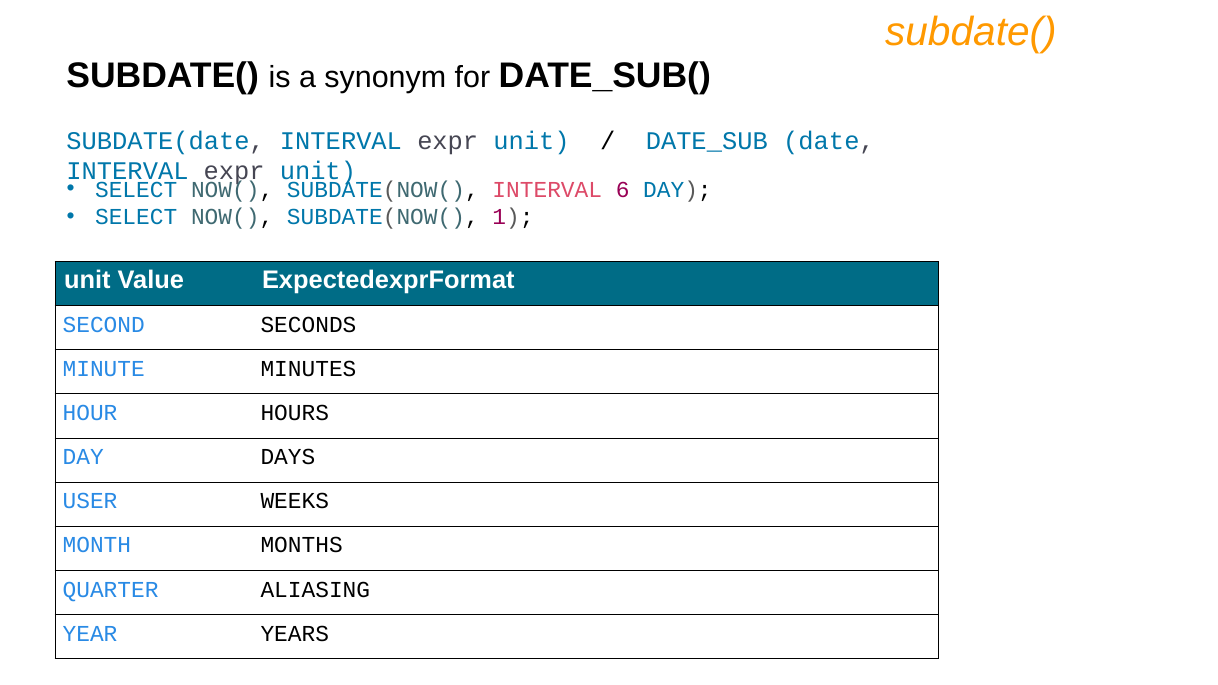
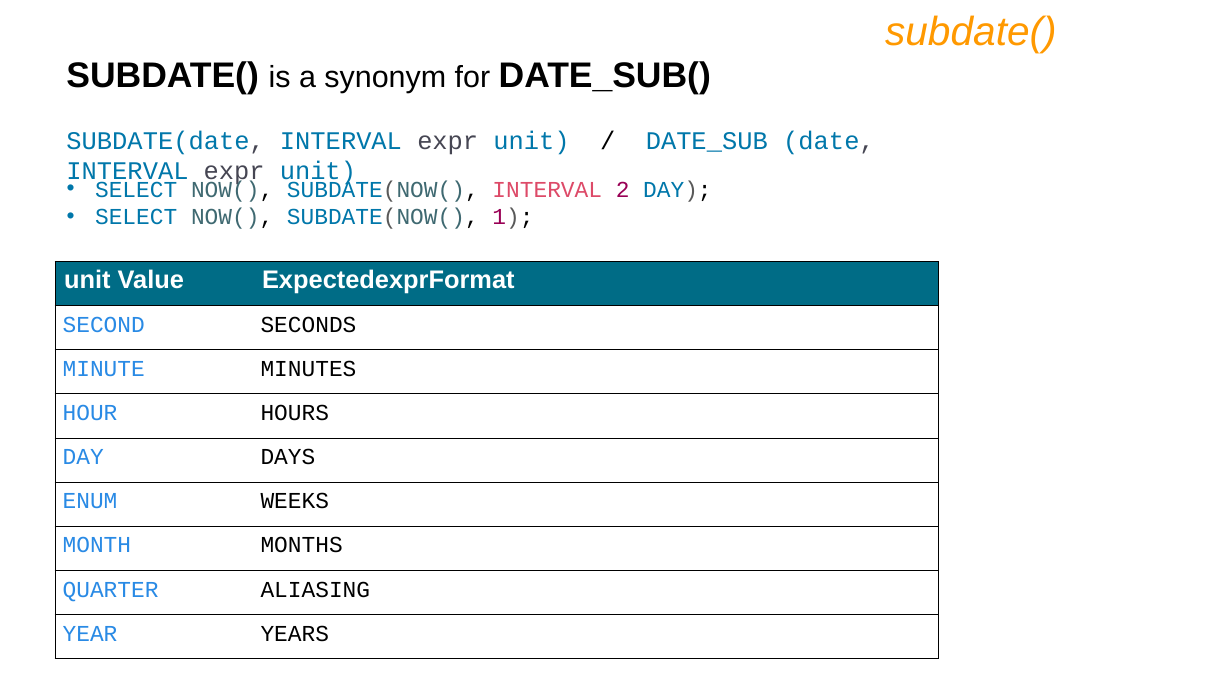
6: 6 -> 2
USER: USER -> ENUM
